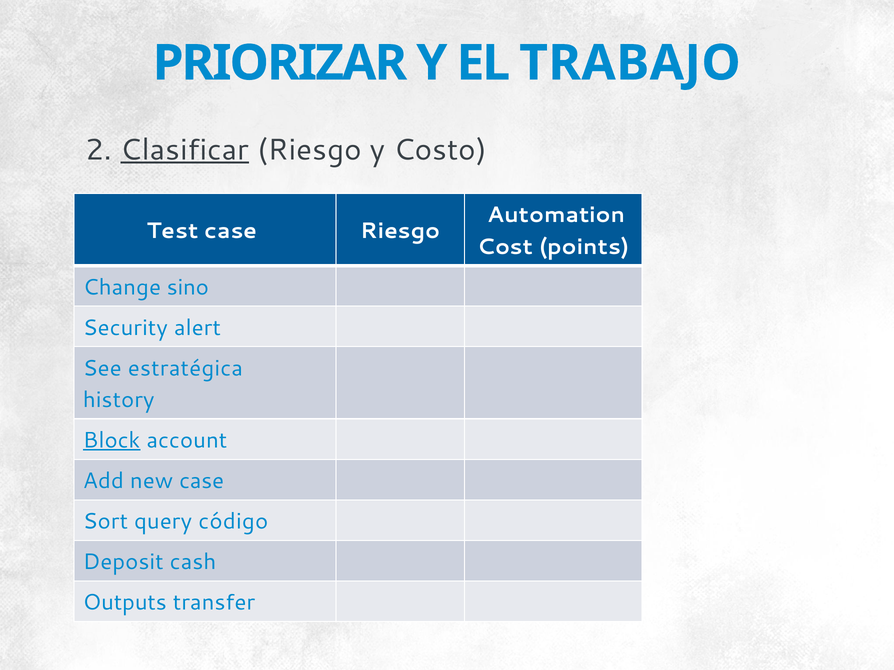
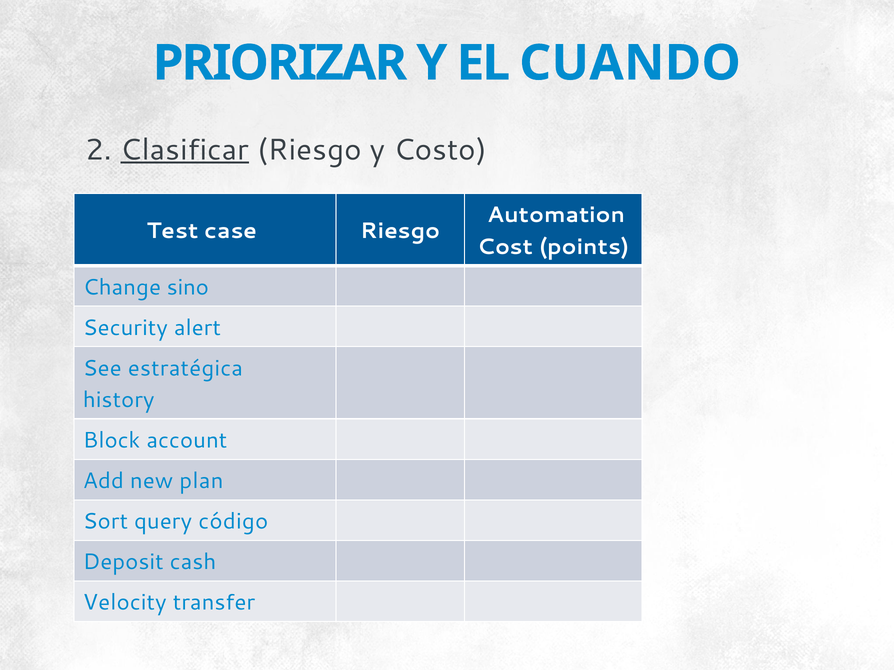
TRABAJO: TRABAJO -> CUANDO
Block underline: present -> none
new case: case -> plan
Outputs: Outputs -> Velocity
